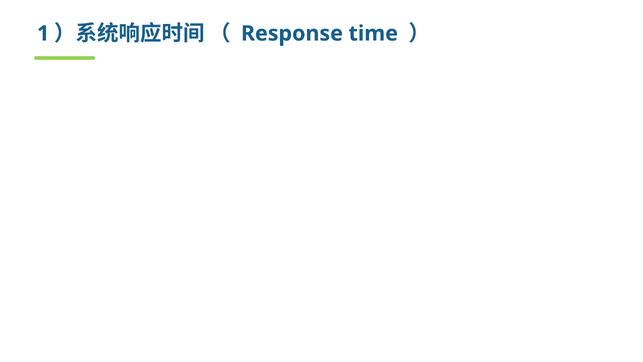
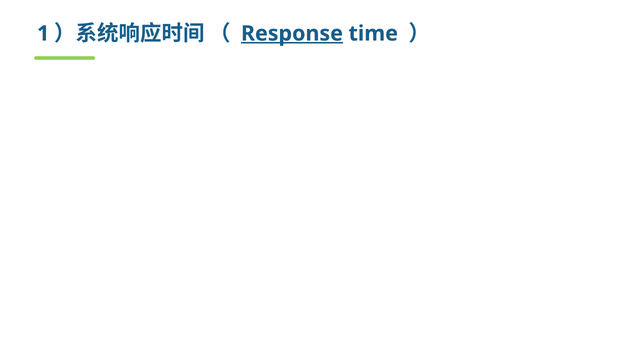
Response underline: none -> present
